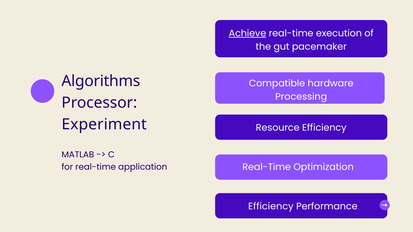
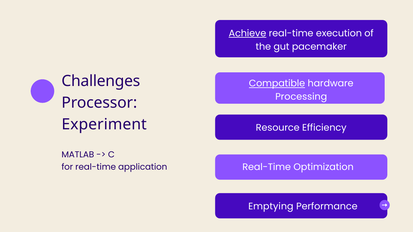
Algorithms: Algorithms -> Challenges
Compatible underline: none -> present
Efficiency at (271, 206): Efficiency -> Emptying
